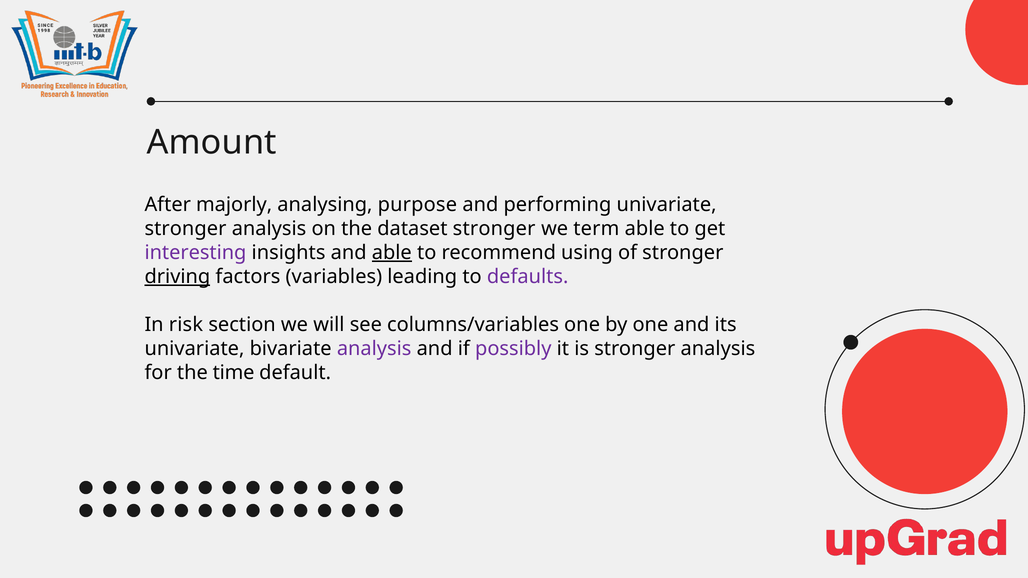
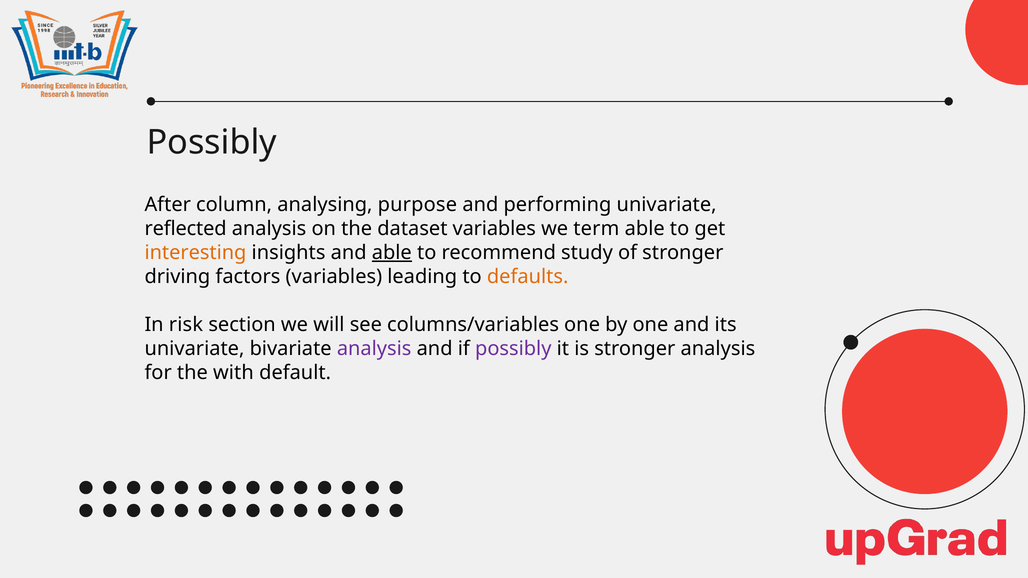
Amount at (212, 142): Amount -> Possibly
majorly: majorly -> column
stronger at (185, 229): stronger -> reflected
dataset stronger: stronger -> variables
interesting colour: purple -> orange
using: using -> study
driving underline: present -> none
defaults colour: purple -> orange
time: time -> with
